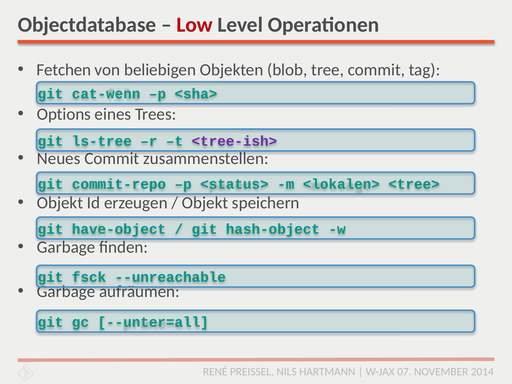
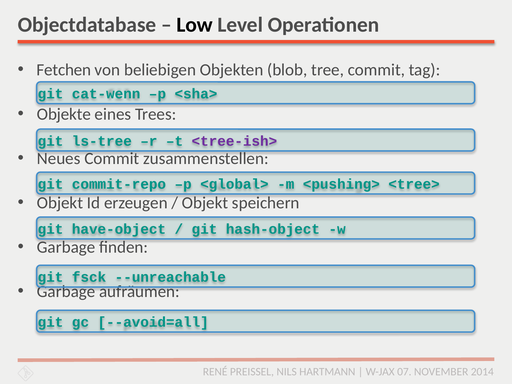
Low colour: red -> black
Options: Options -> Objekte
<status>: <status> -> <global>
<lokalen>: <lokalen> -> <pushing>
--unter=all: --unter=all -> --avoid=all
